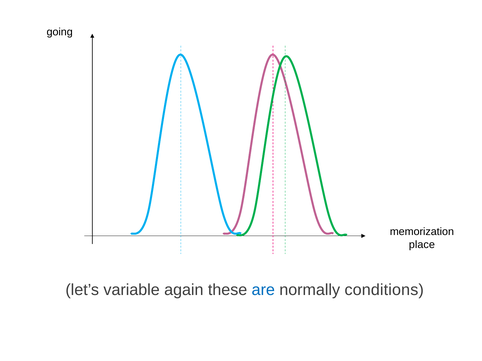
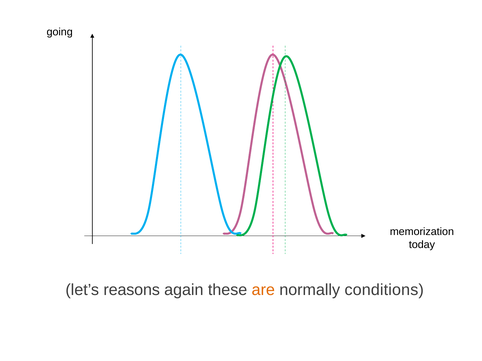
place: place -> today
variable: variable -> reasons
are colour: blue -> orange
